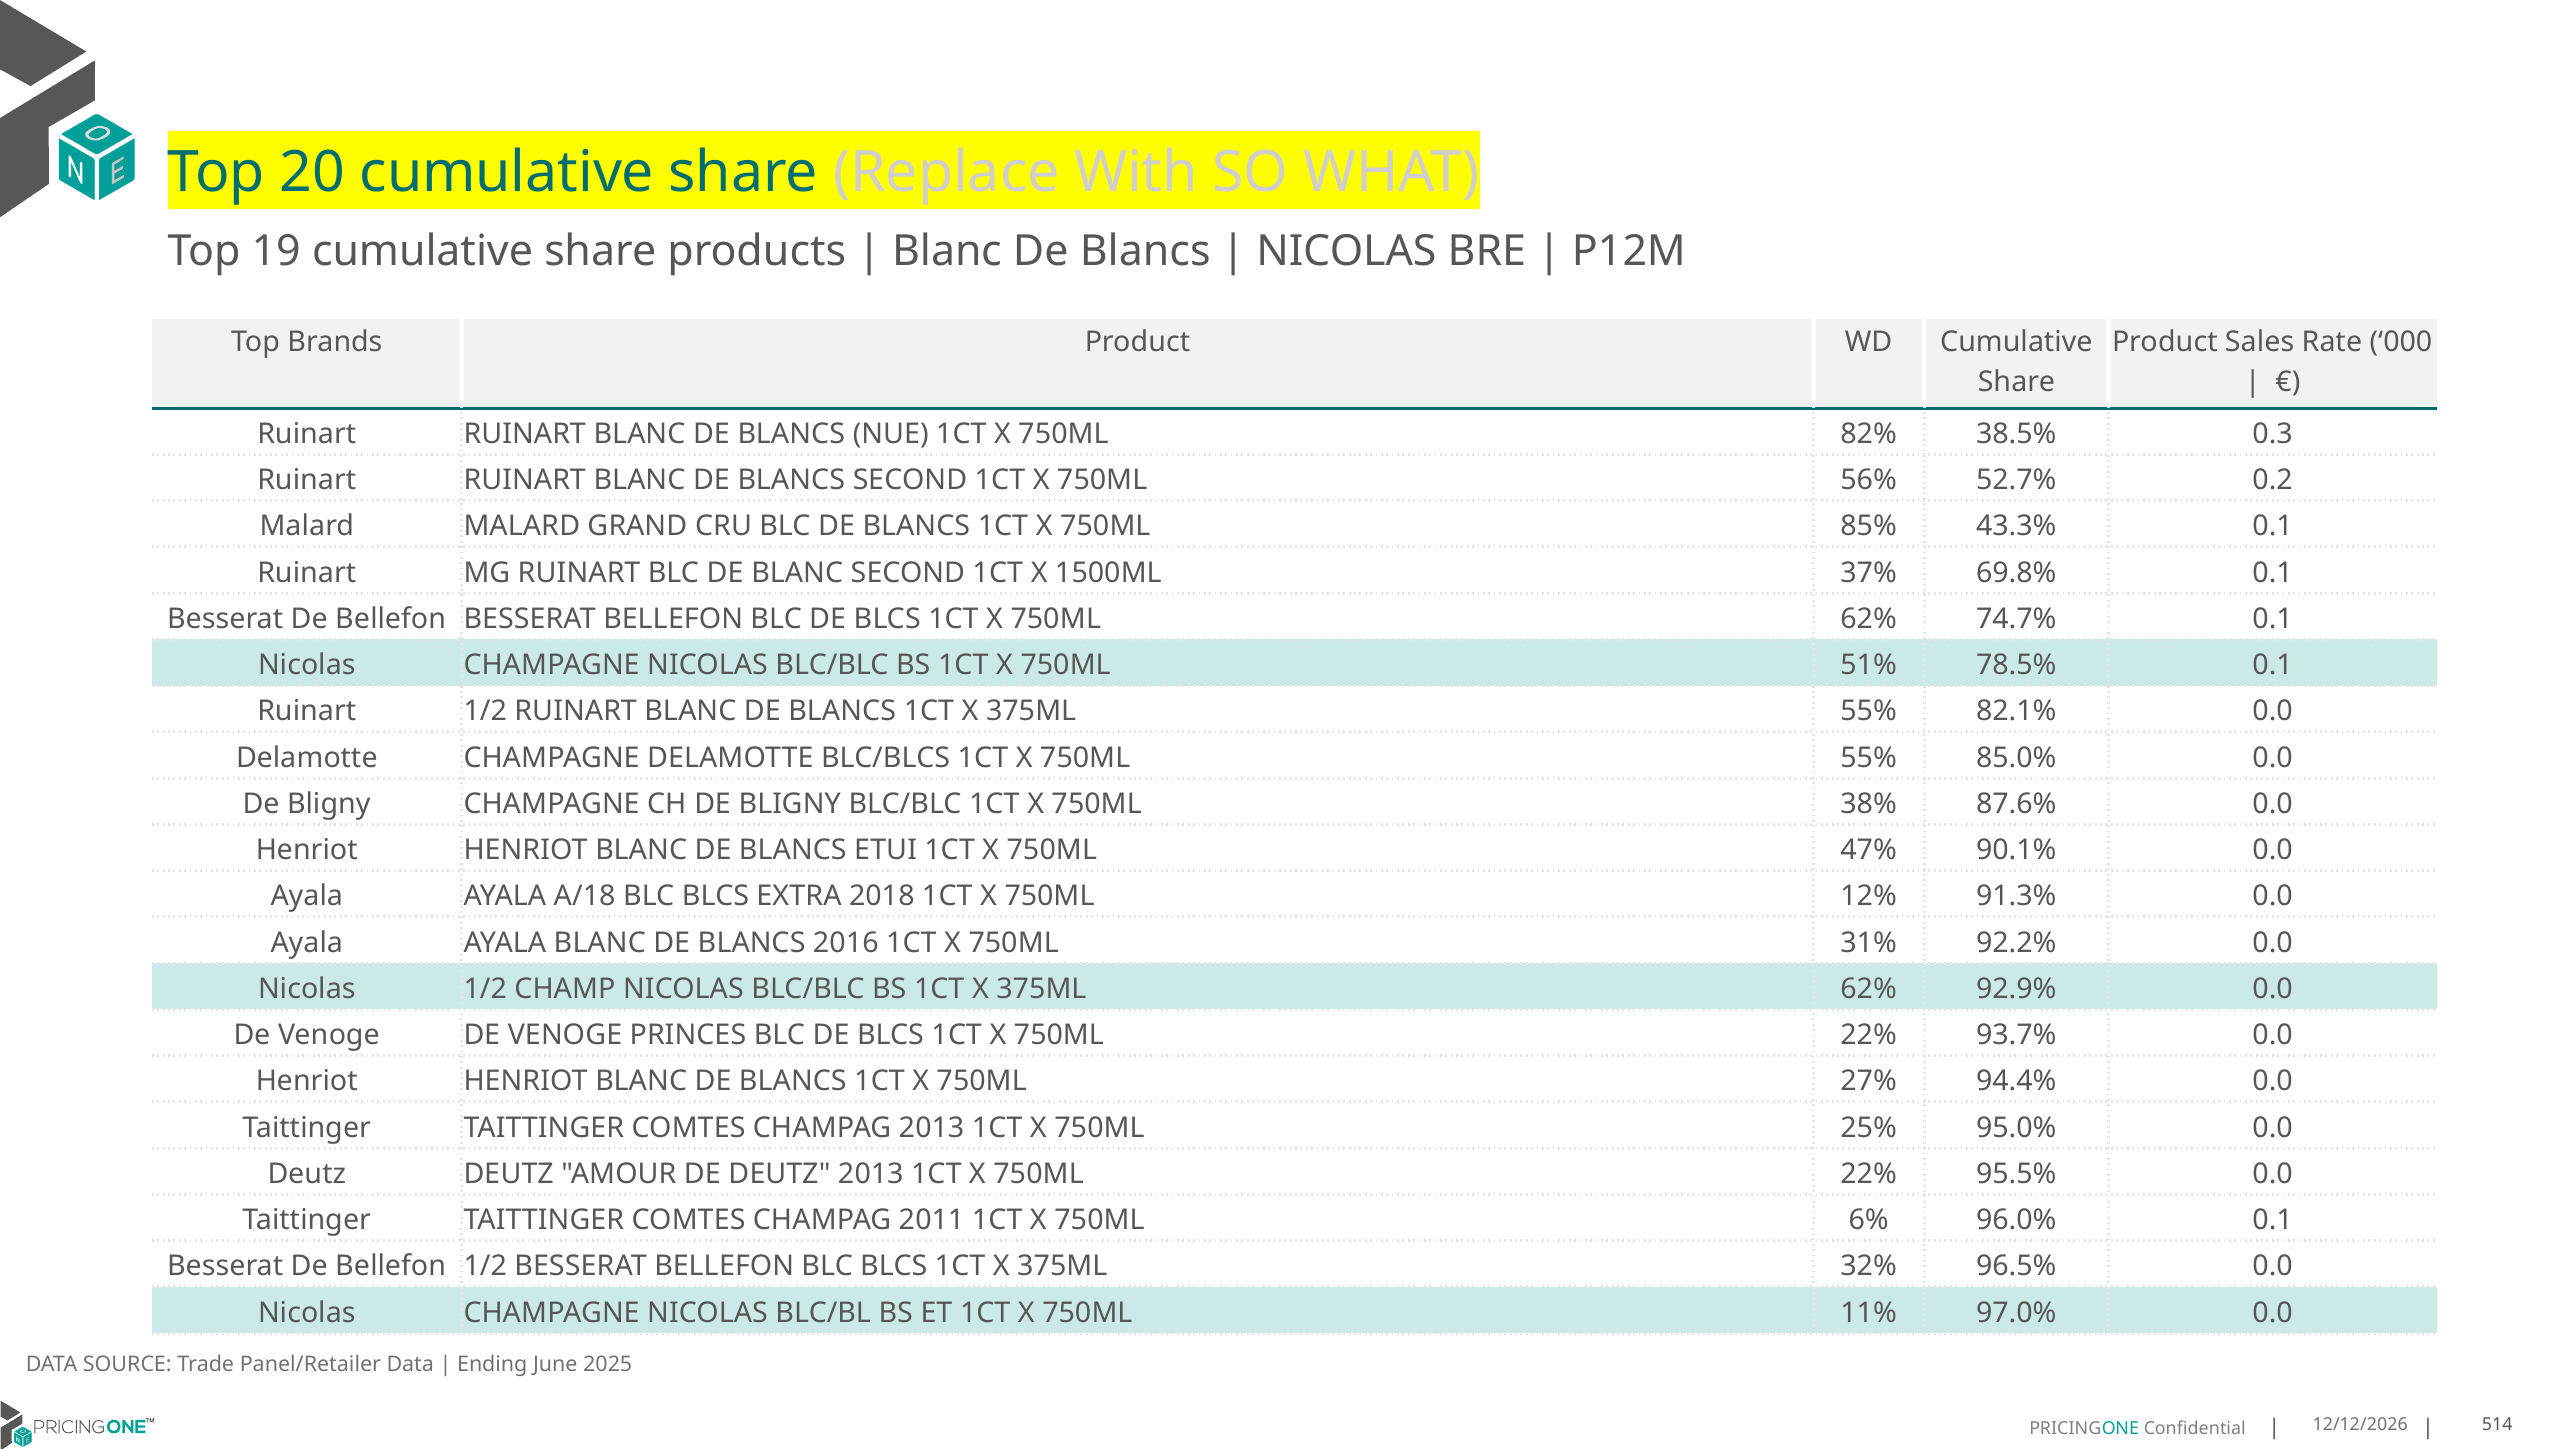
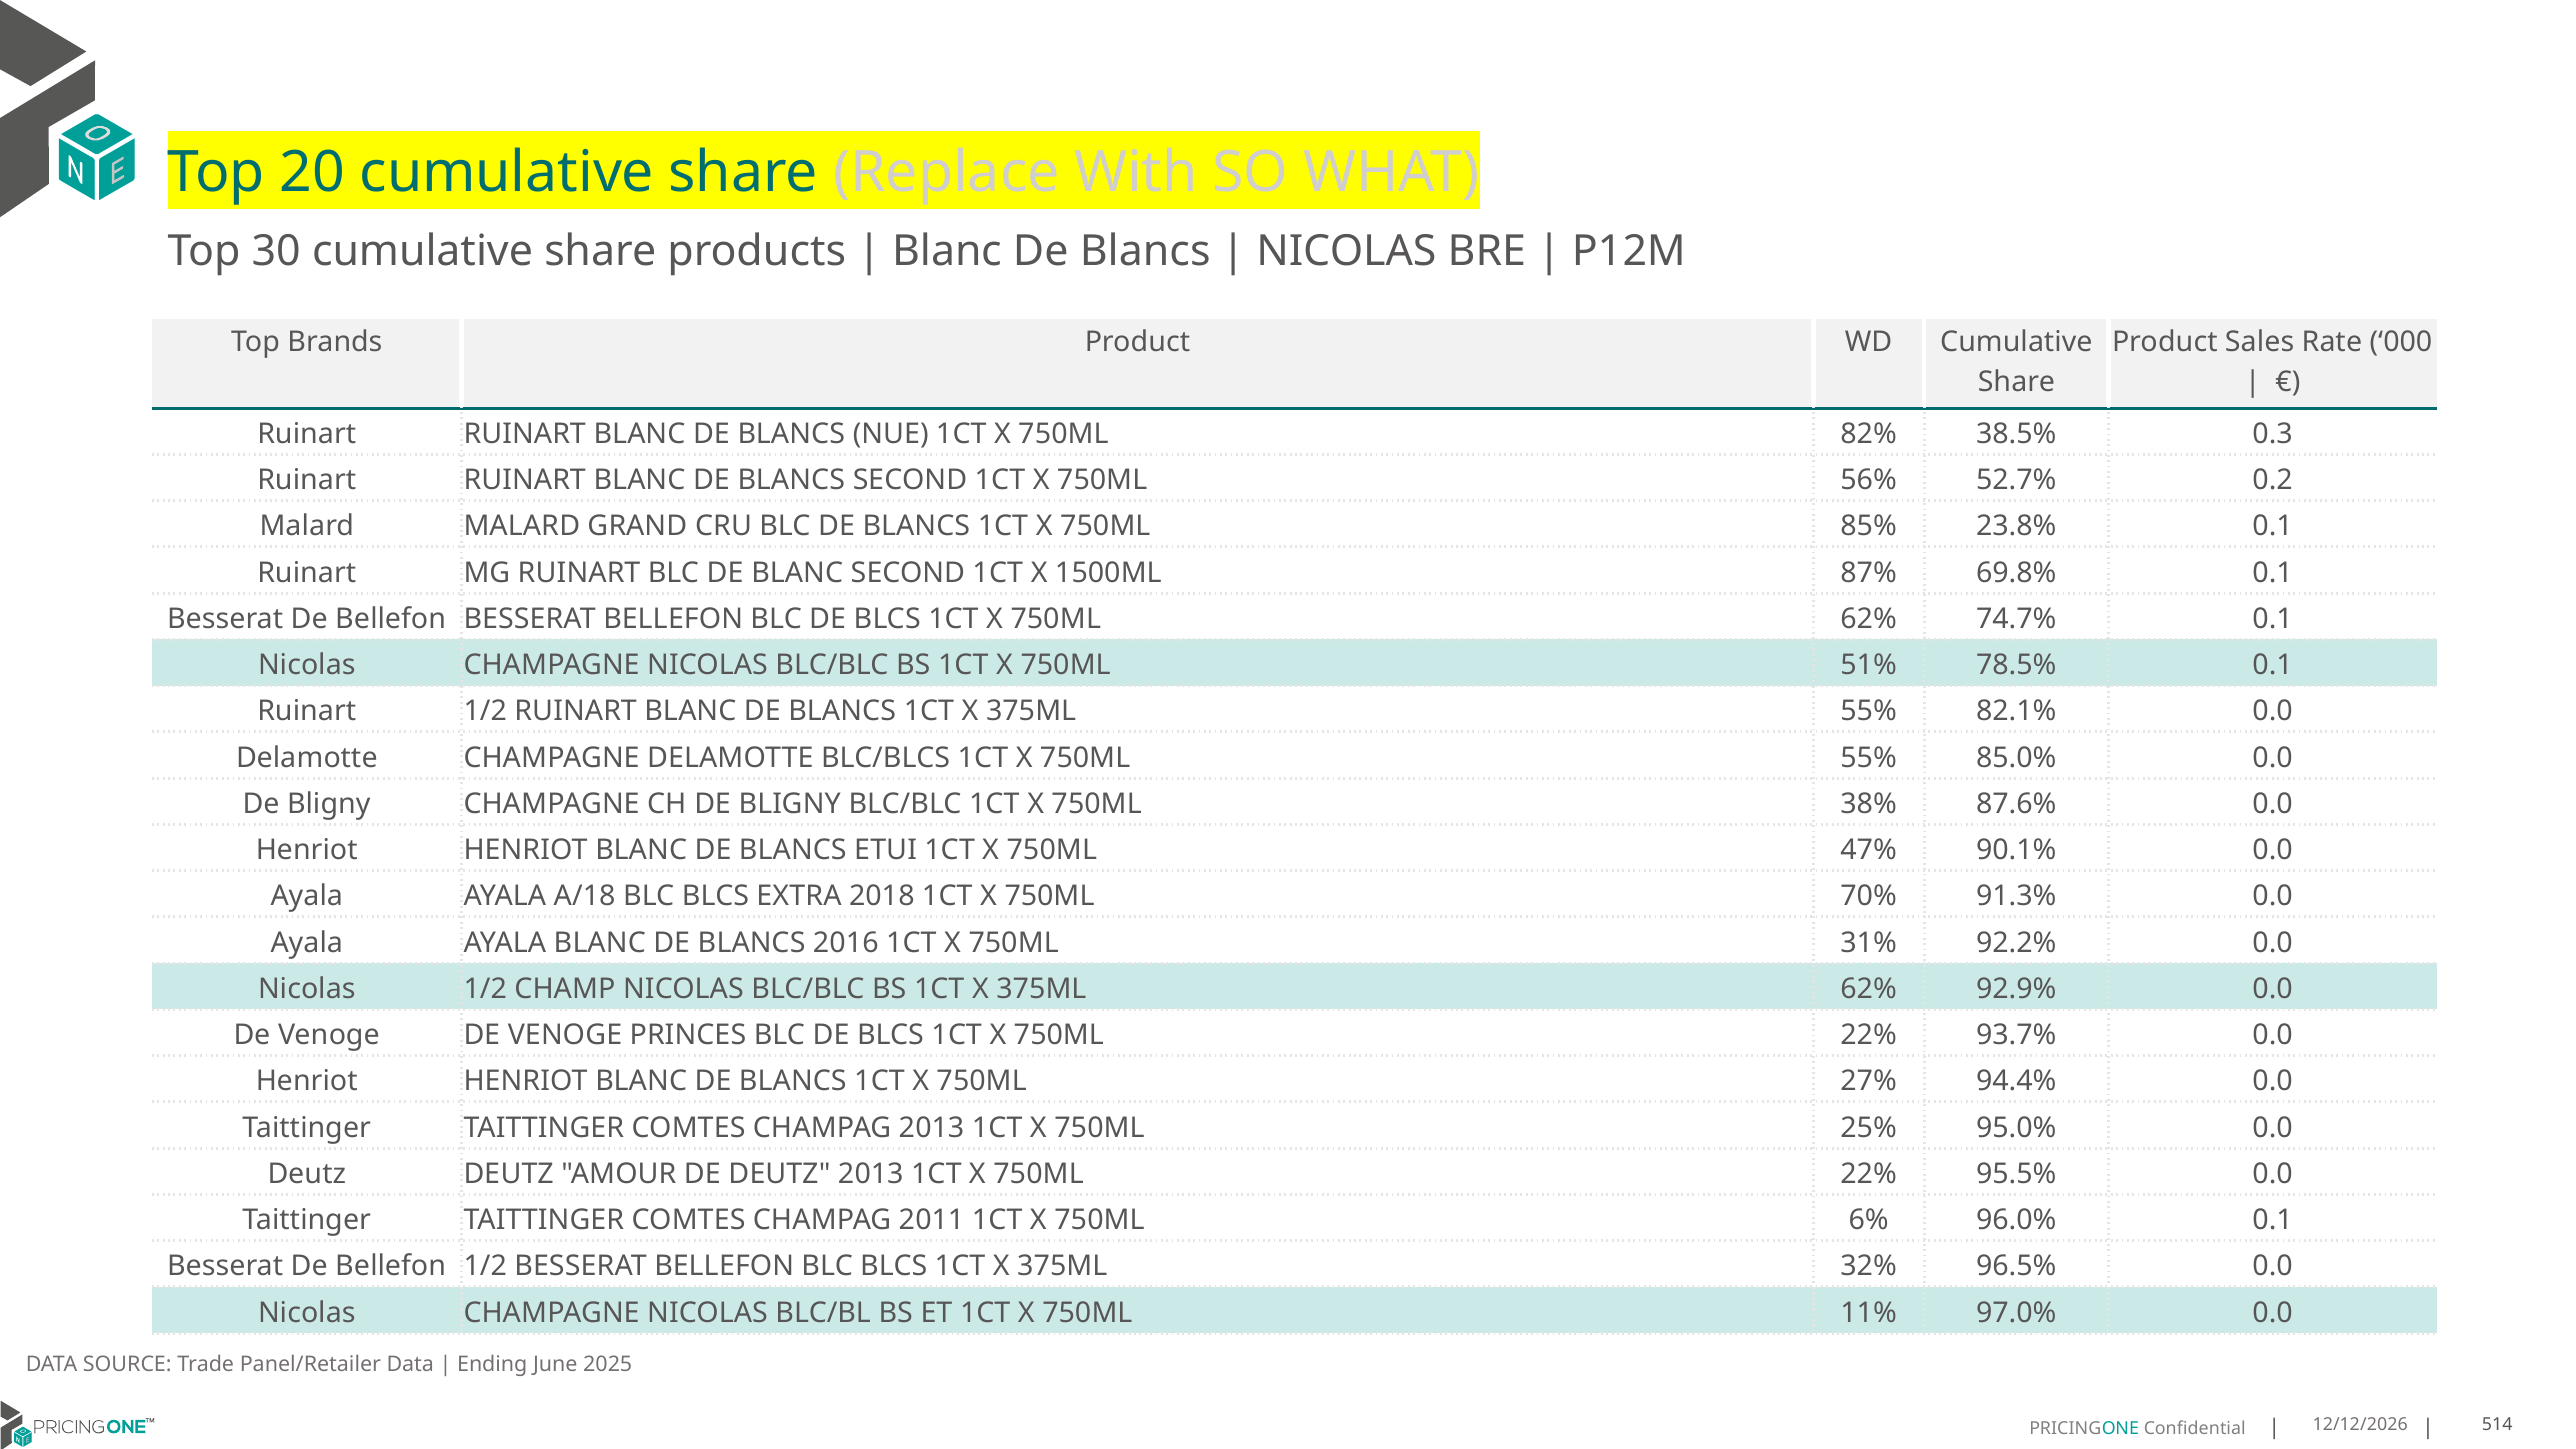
19: 19 -> 30
43.3%: 43.3% -> 23.8%
37%: 37% -> 87%
12%: 12% -> 70%
